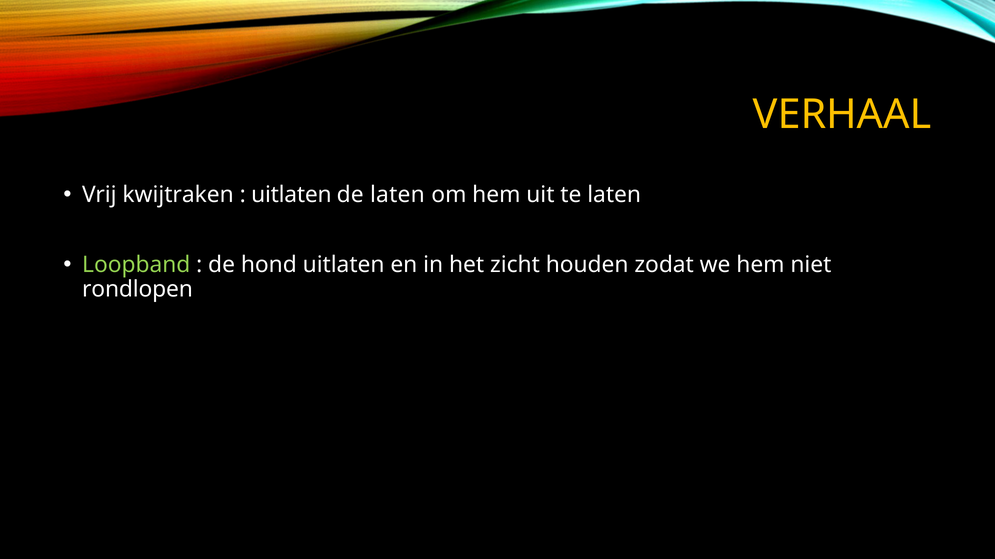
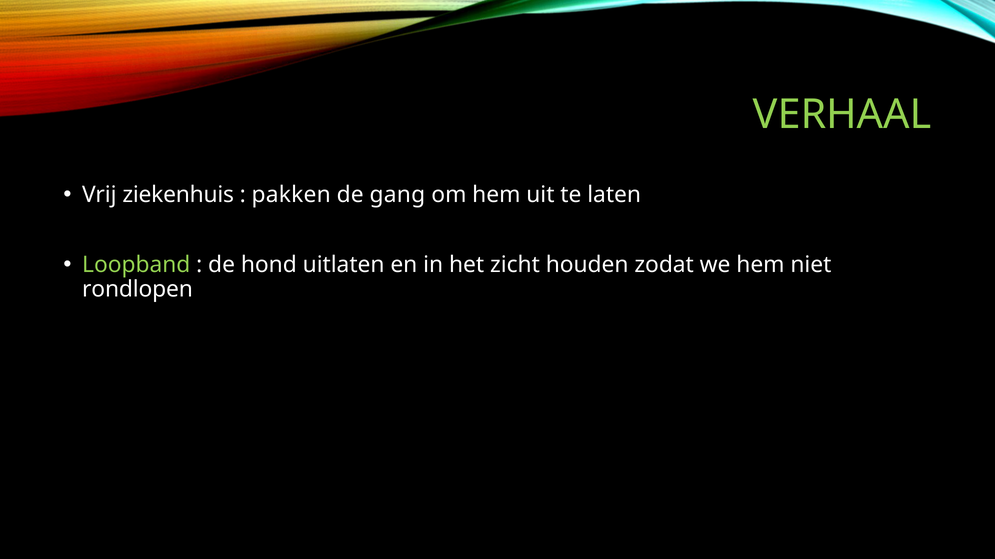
VERHAAL colour: yellow -> light green
kwijtraken: kwijtraken -> ziekenhuis
uitlaten at (291, 195): uitlaten -> pakken
de laten: laten -> gang
